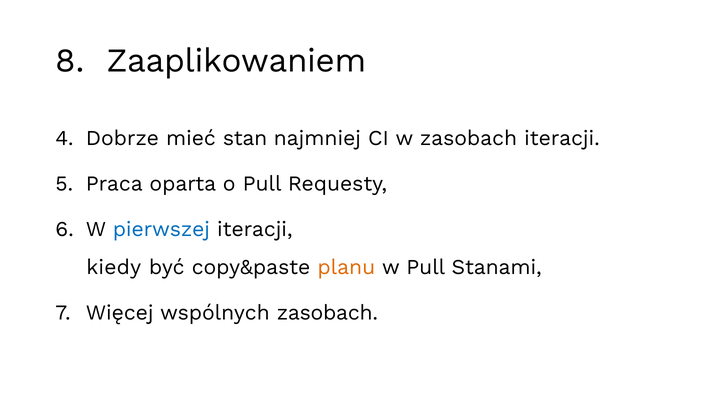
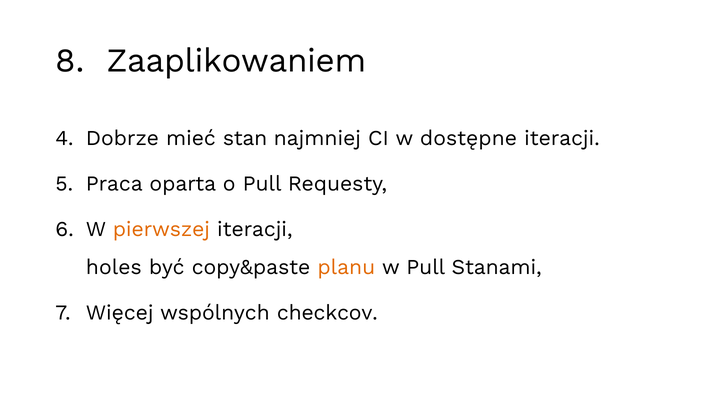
w zasobach: zasobach -> dostępne
pierwszej colour: blue -> orange
kiedy: kiedy -> holes
wspólnych zasobach: zasobach -> checkcov
